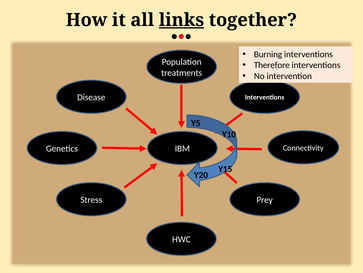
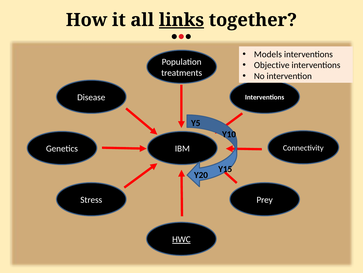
Burning: Burning -> Models
Therefore: Therefore -> Objective
HWC underline: none -> present
